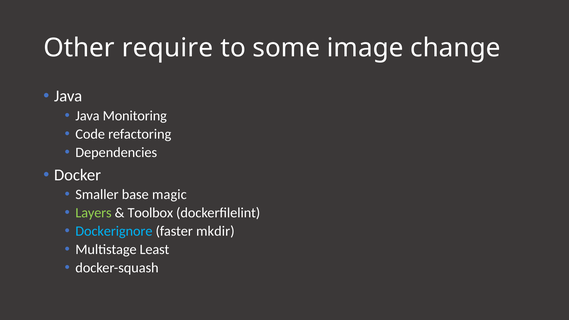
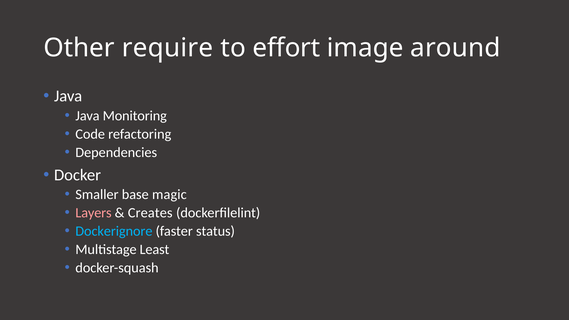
some: some -> effort
change: change -> around
Layers colour: light green -> pink
Toolbox: Toolbox -> Creates
mkdir: mkdir -> status
